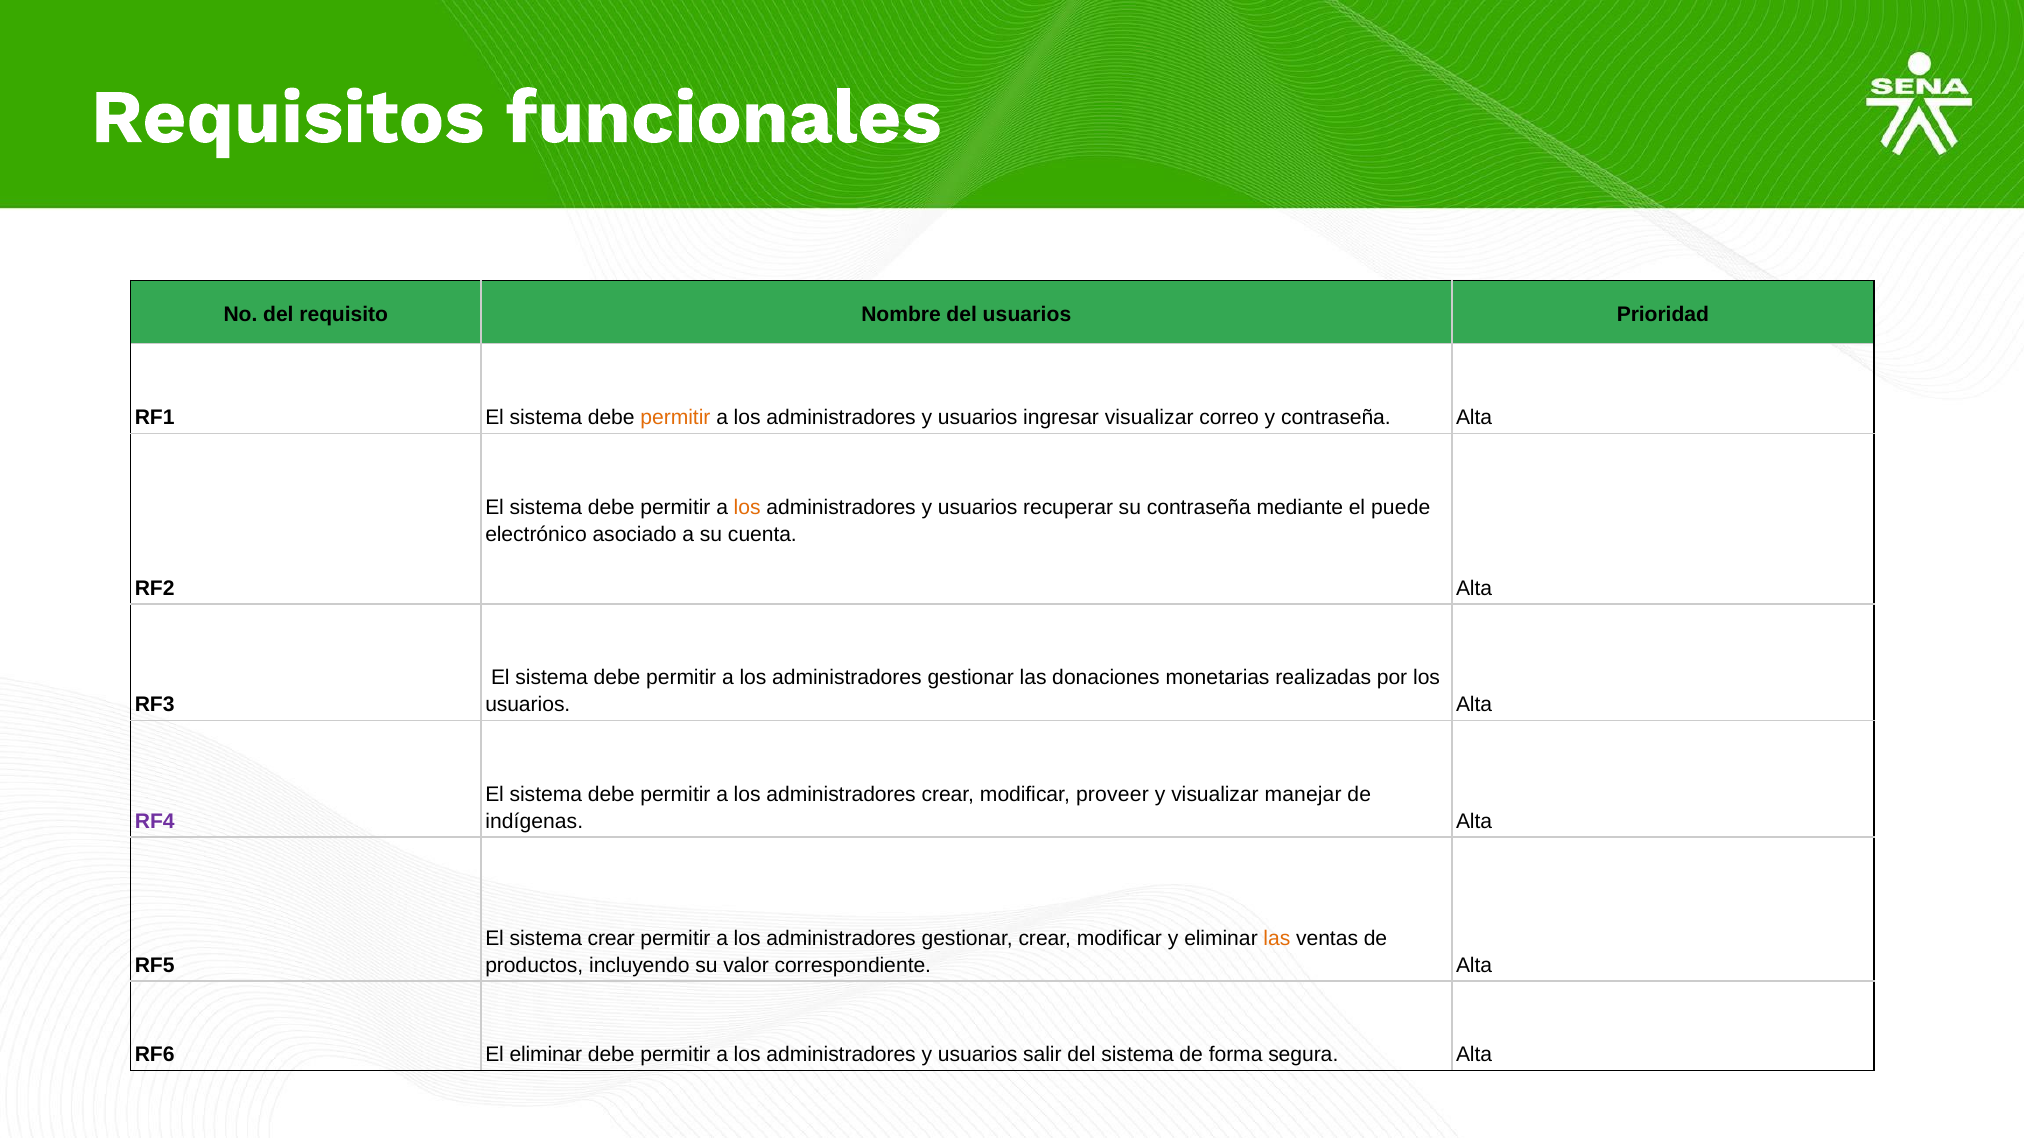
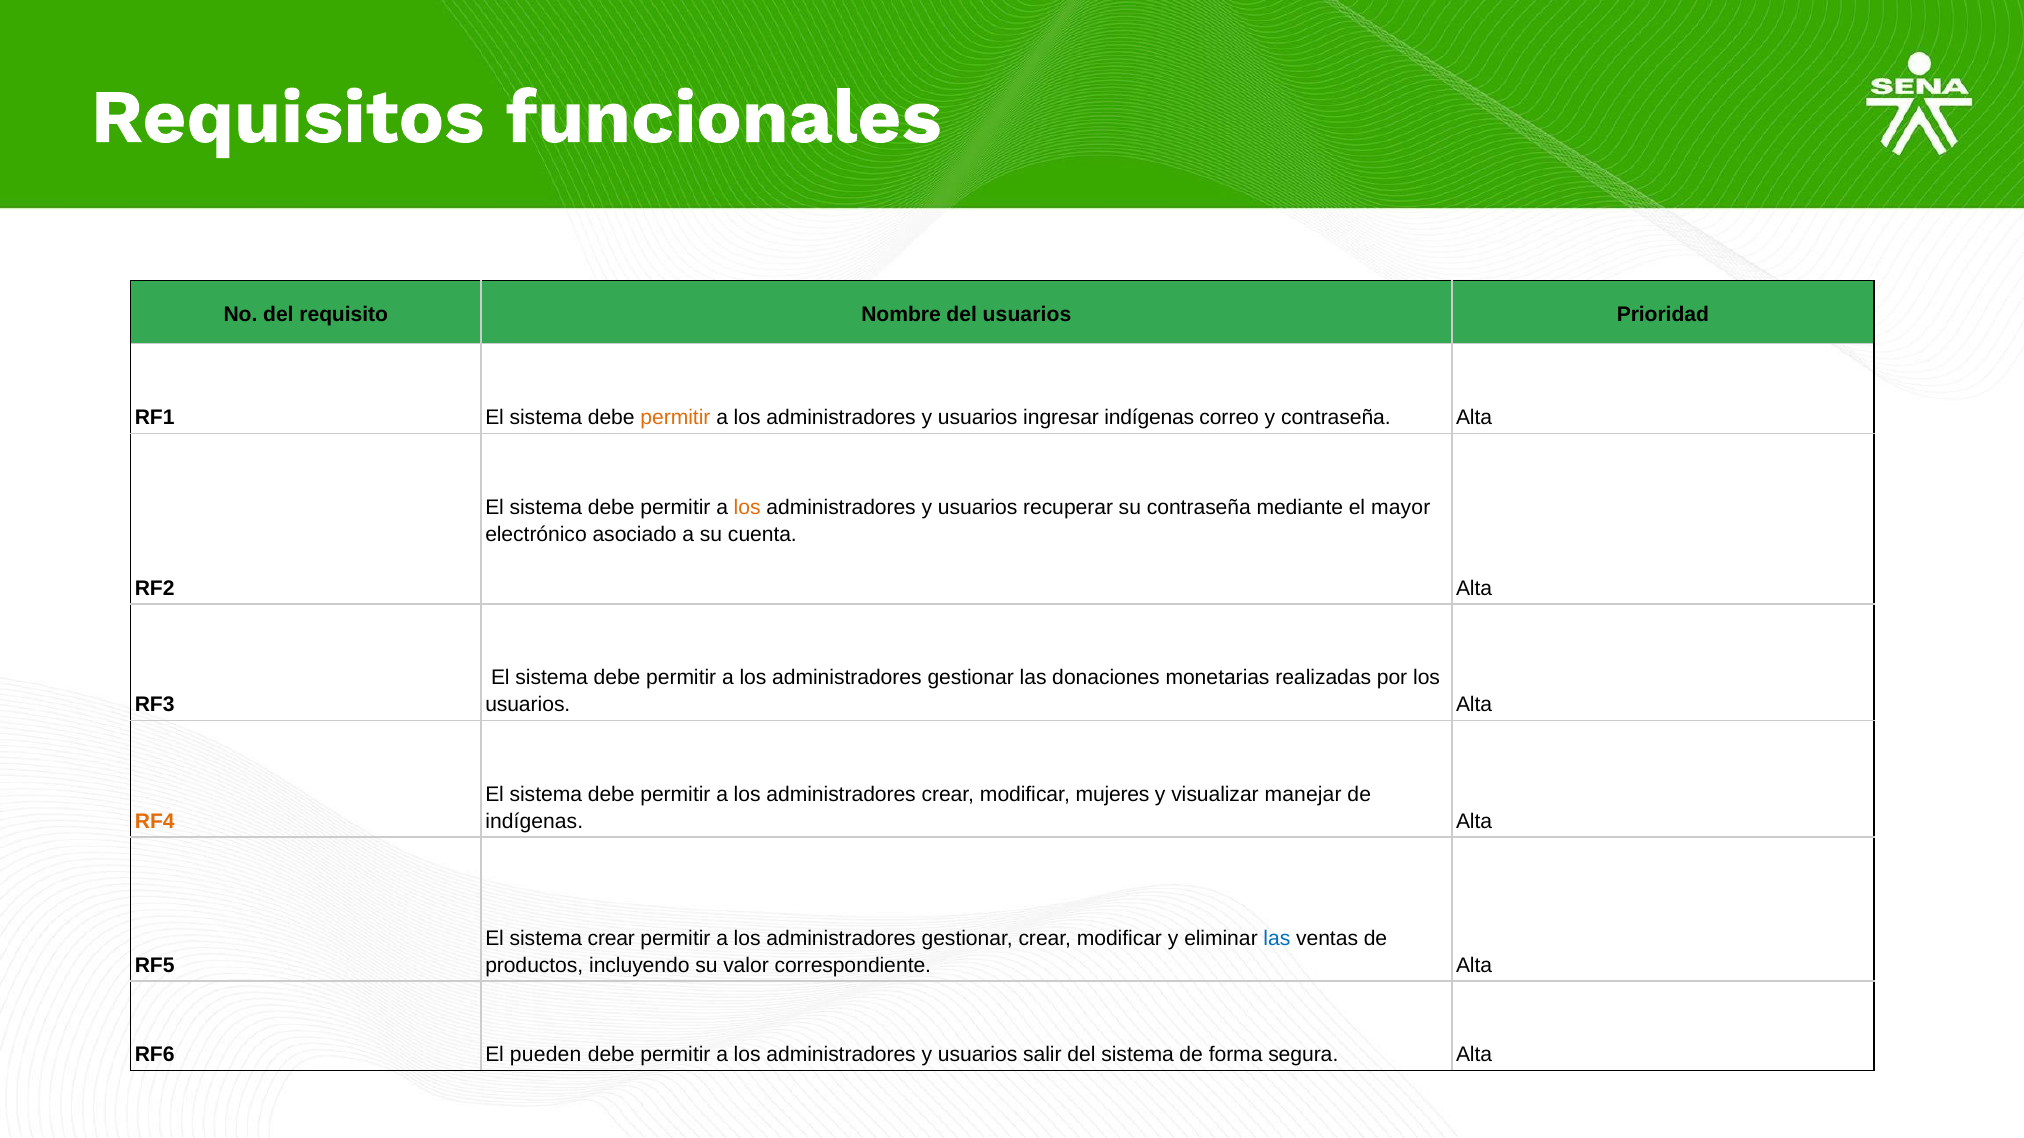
ingresar visualizar: visualizar -> indígenas
puede: puede -> mayor
proveer: proveer -> mujeres
RF4 colour: purple -> orange
las at (1277, 938) colour: orange -> blue
El eliminar: eliminar -> pueden
